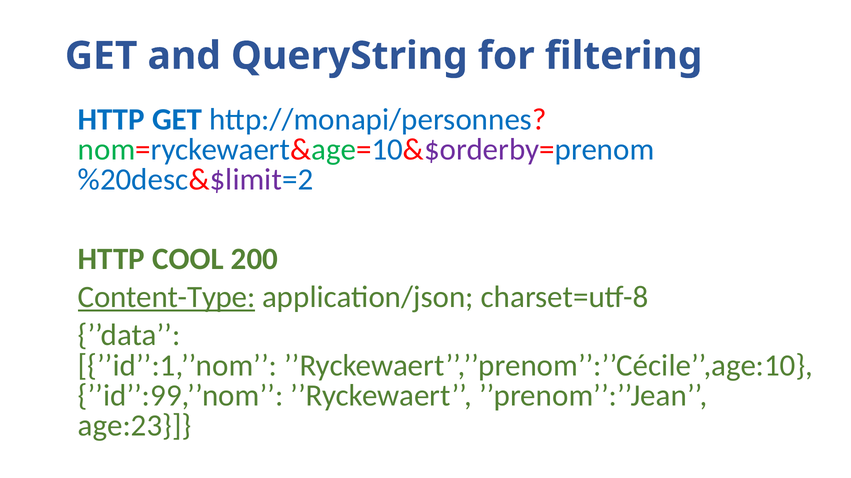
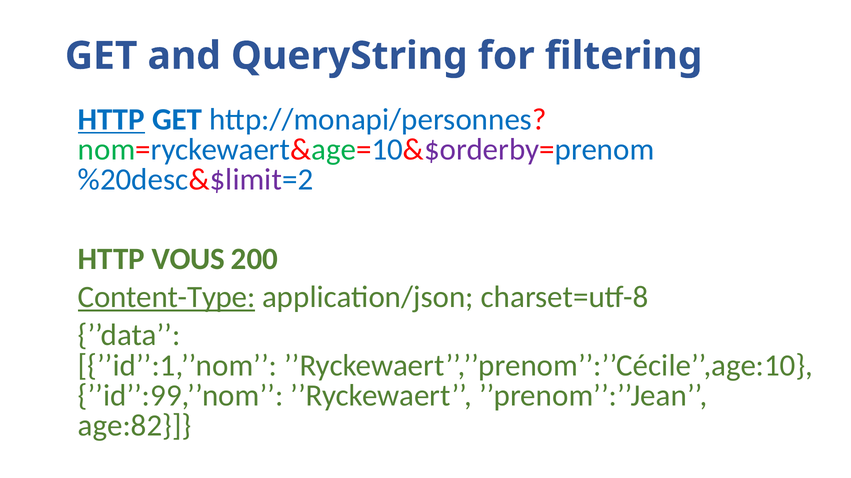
HTTP at (111, 120) underline: none -> present
COOL: COOL -> VOUS
age:23: age:23 -> age:82
